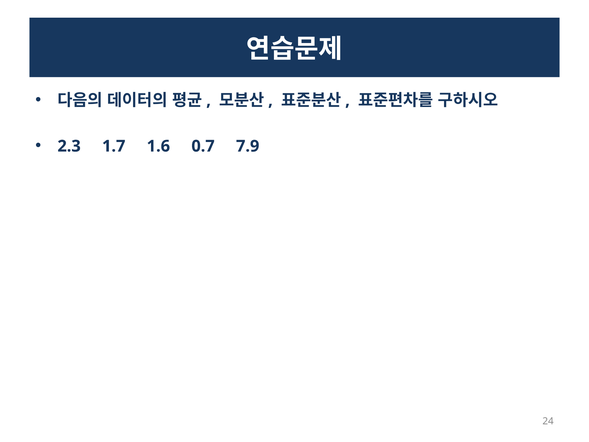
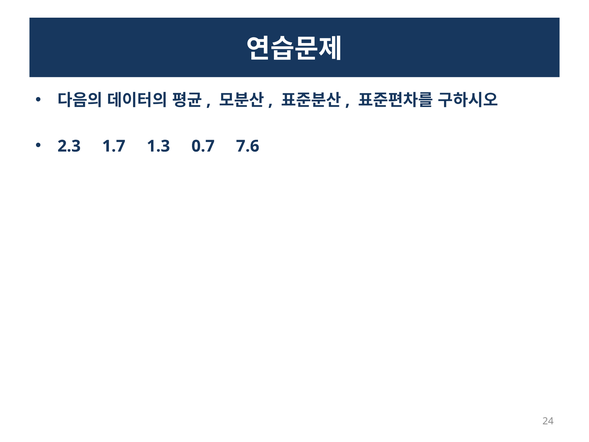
1.6: 1.6 -> 1.3
7.9: 7.9 -> 7.6
